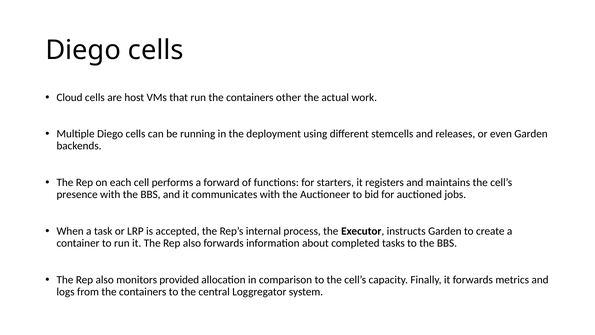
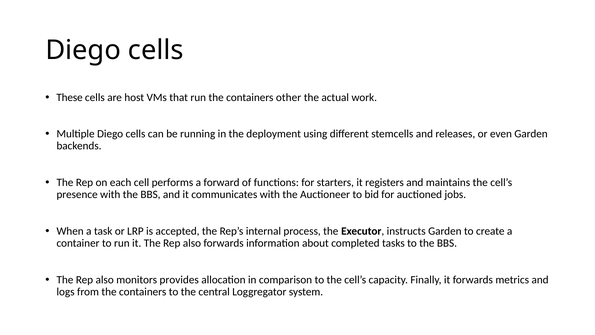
Cloud: Cloud -> These
provided: provided -> provides
